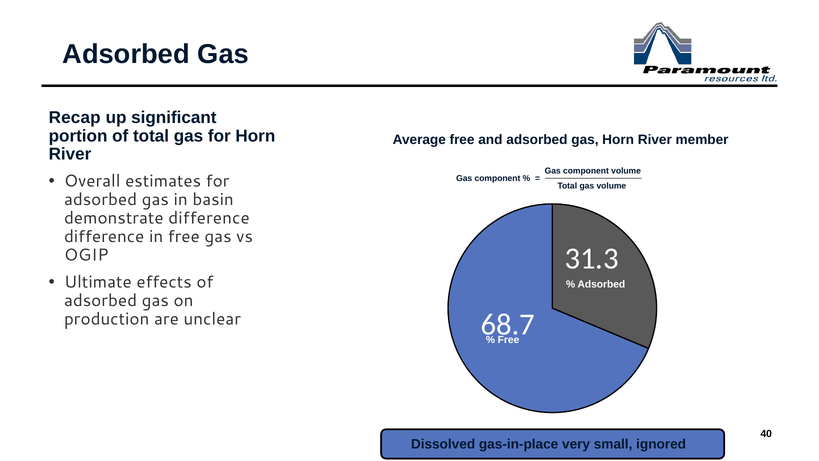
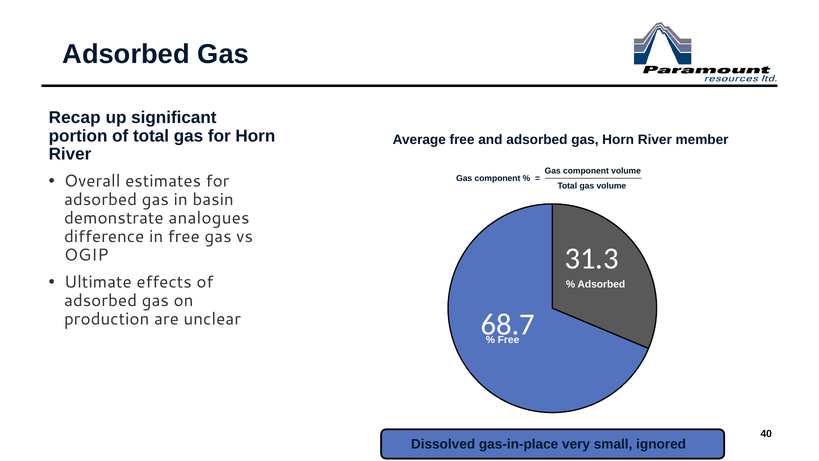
demonstrate difference: difference -> analogues
